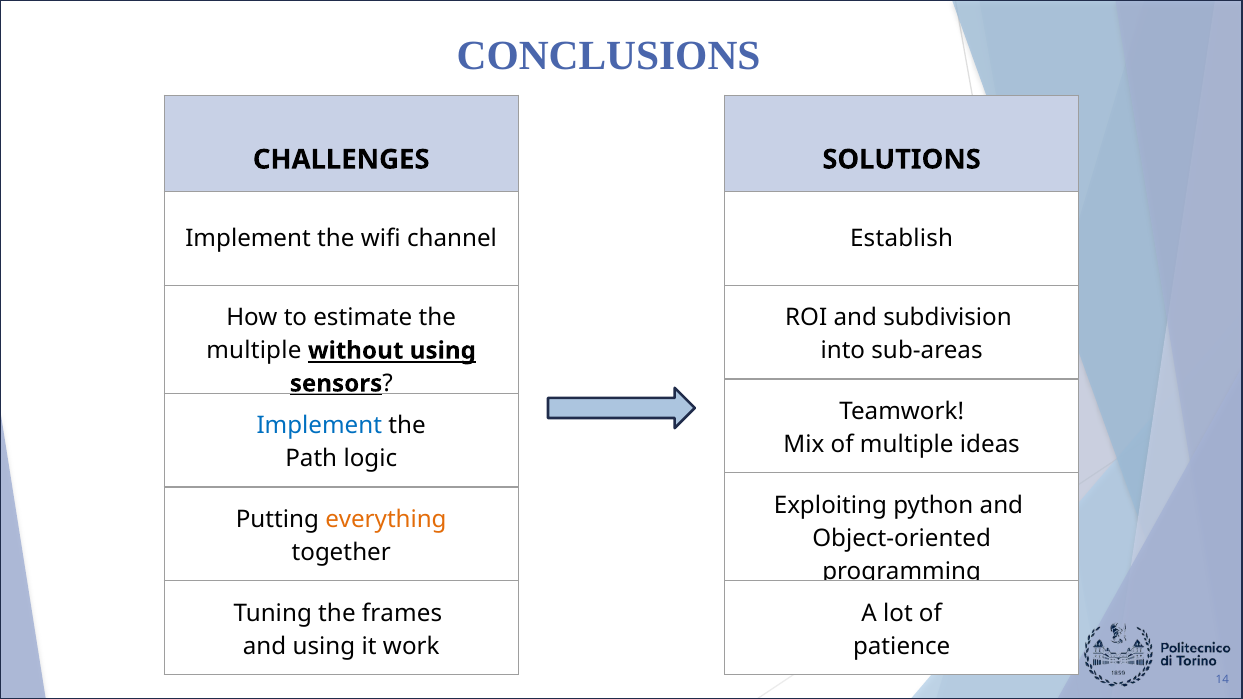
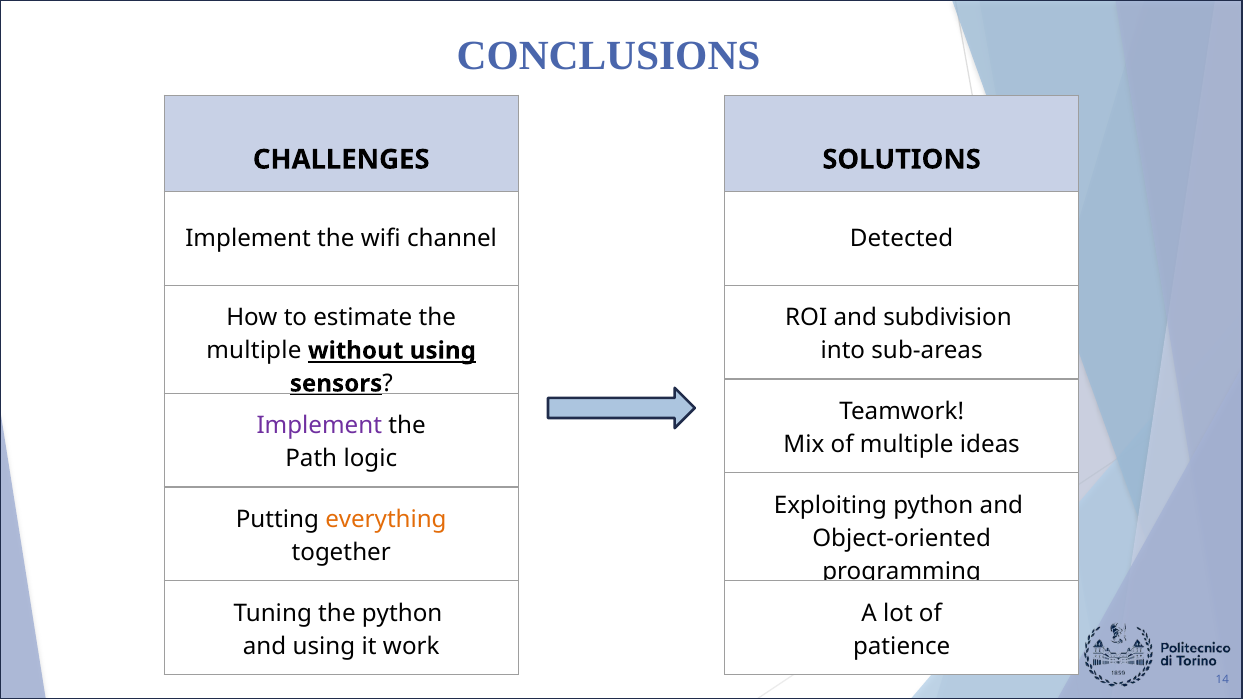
Establish: Establish -> Detected
Implement at (319, 426) colour: blue -> purple
the frames: frames -> python
